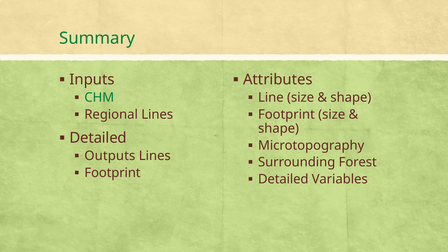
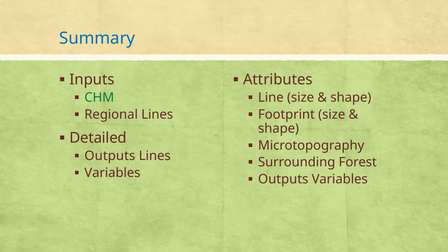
Summary colour: green -> blue
Footprint at (112, 173): Footprint -> Variables
Detailed at (283, 179): Detailed -> Outputs
